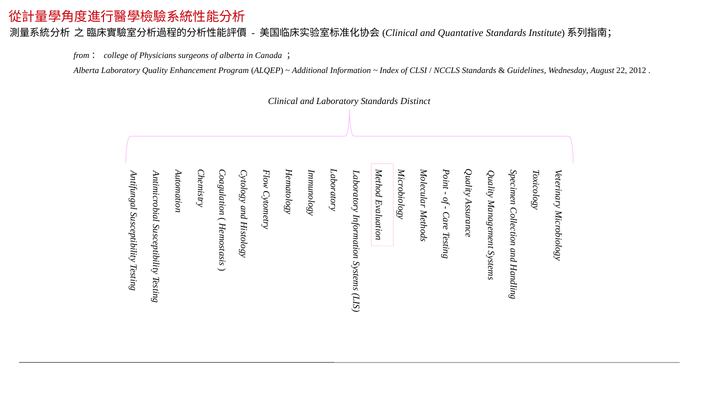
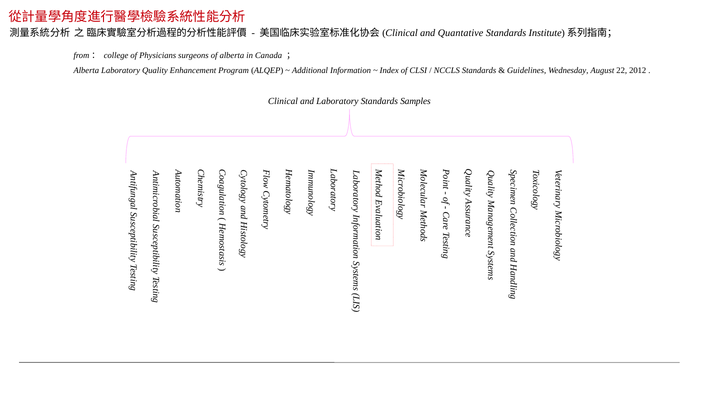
Distinct: Distinct -> Samples
